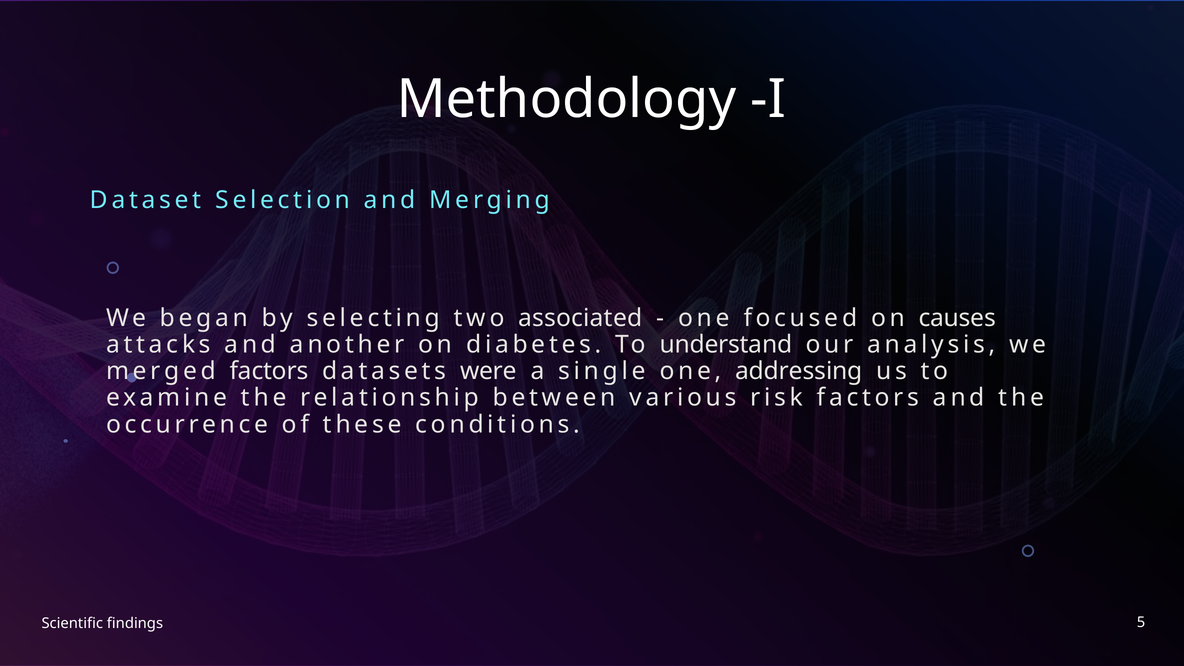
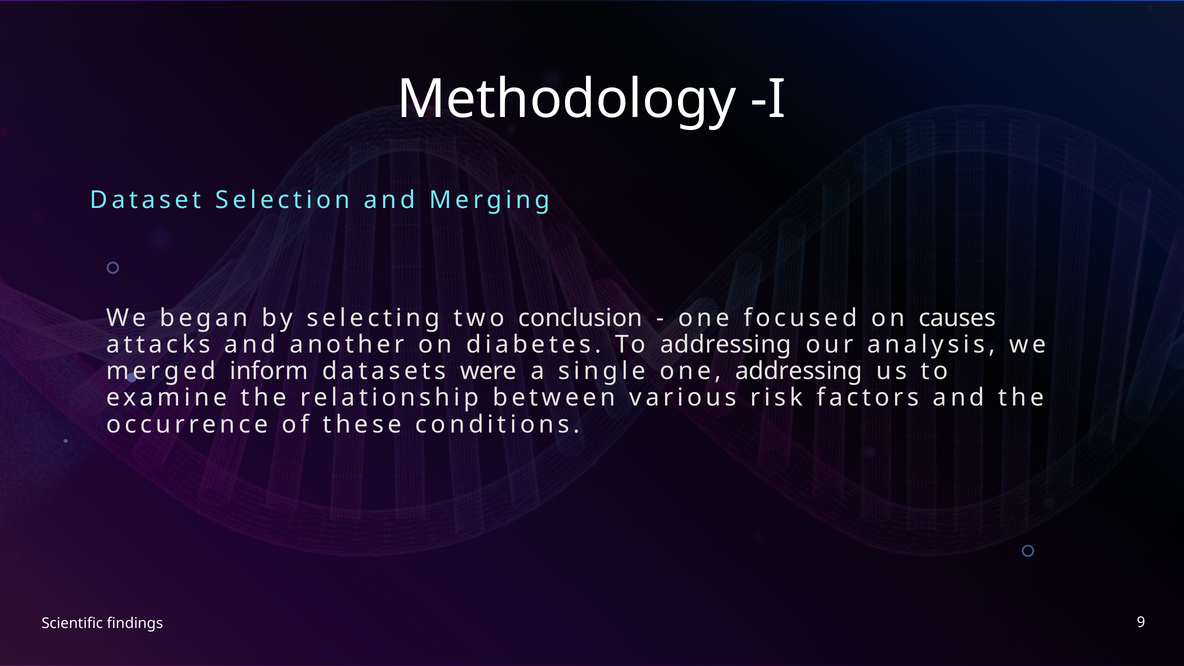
associated: associated -> conclusion
To understand: understand -> addressing
merged factors: factors -> inform
5: 5 -> 9
